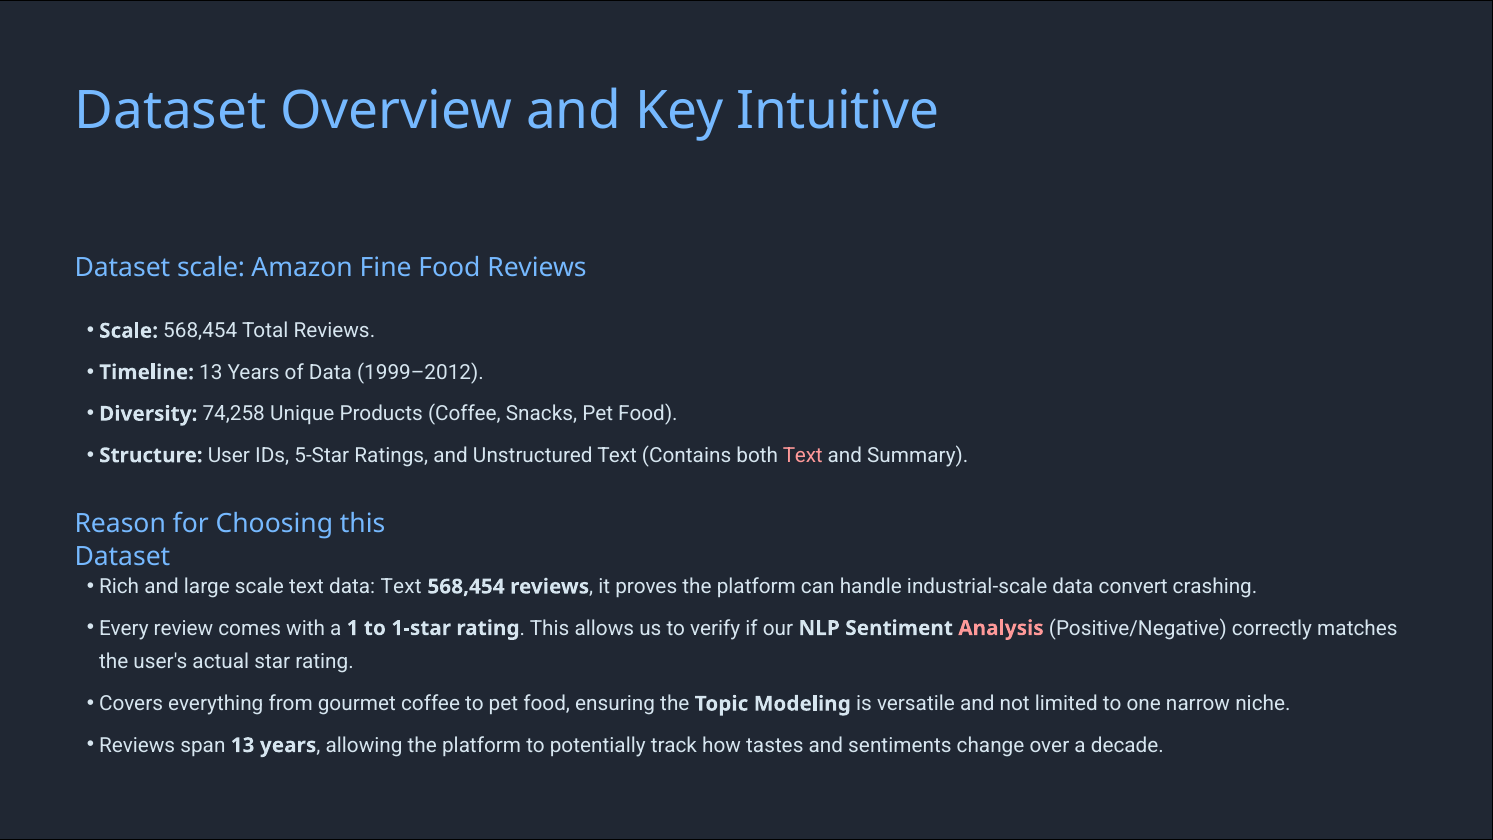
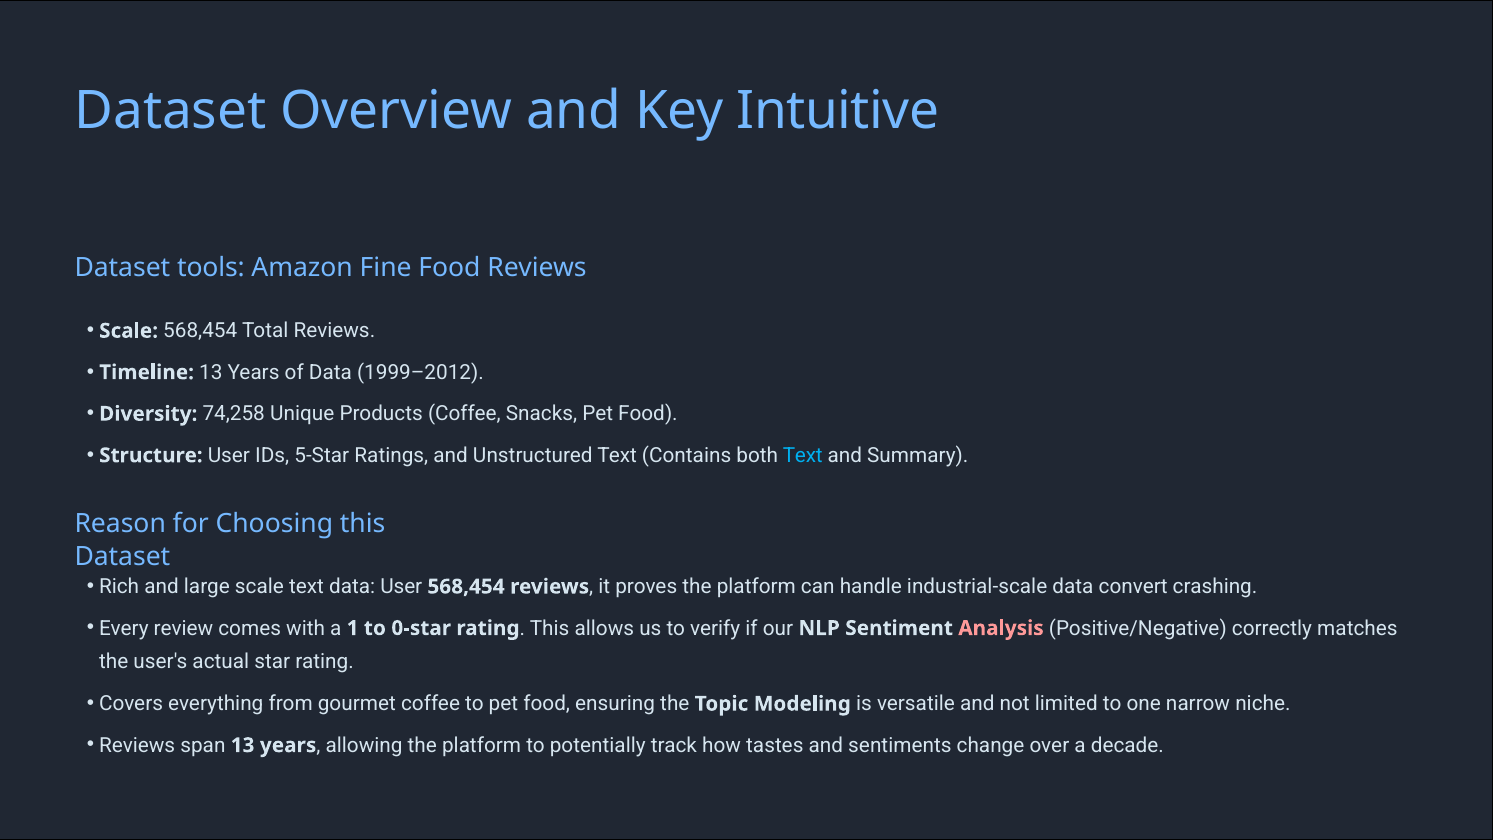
Dataset scale: scale -> tools
Text at (803, 455) colour: pink -> light blue
data Text: Text -> User
1-star: 1-star -> 0-star
